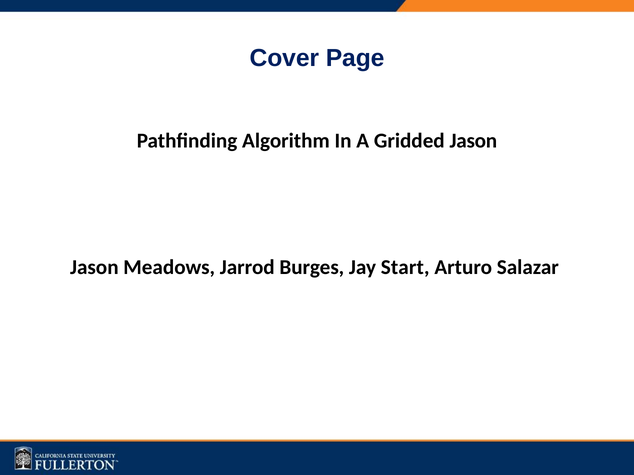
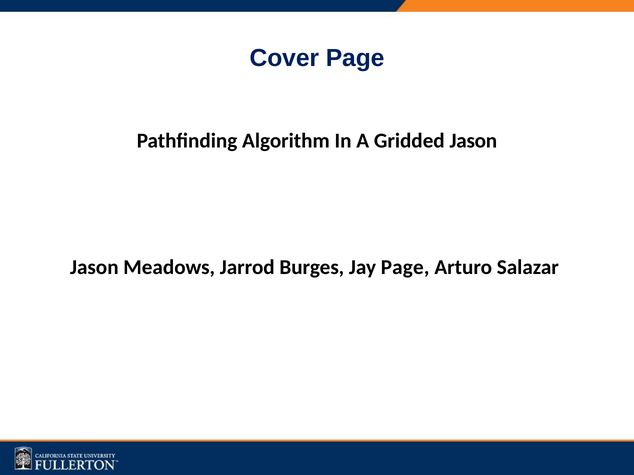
Jay Start: Start -> Page
